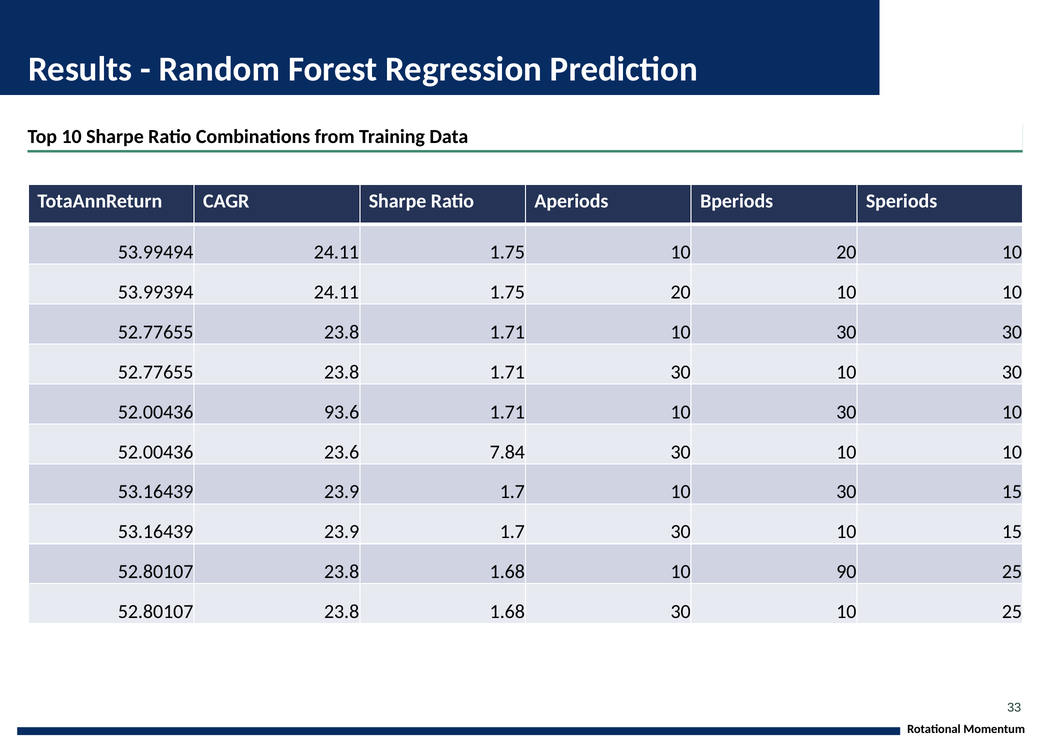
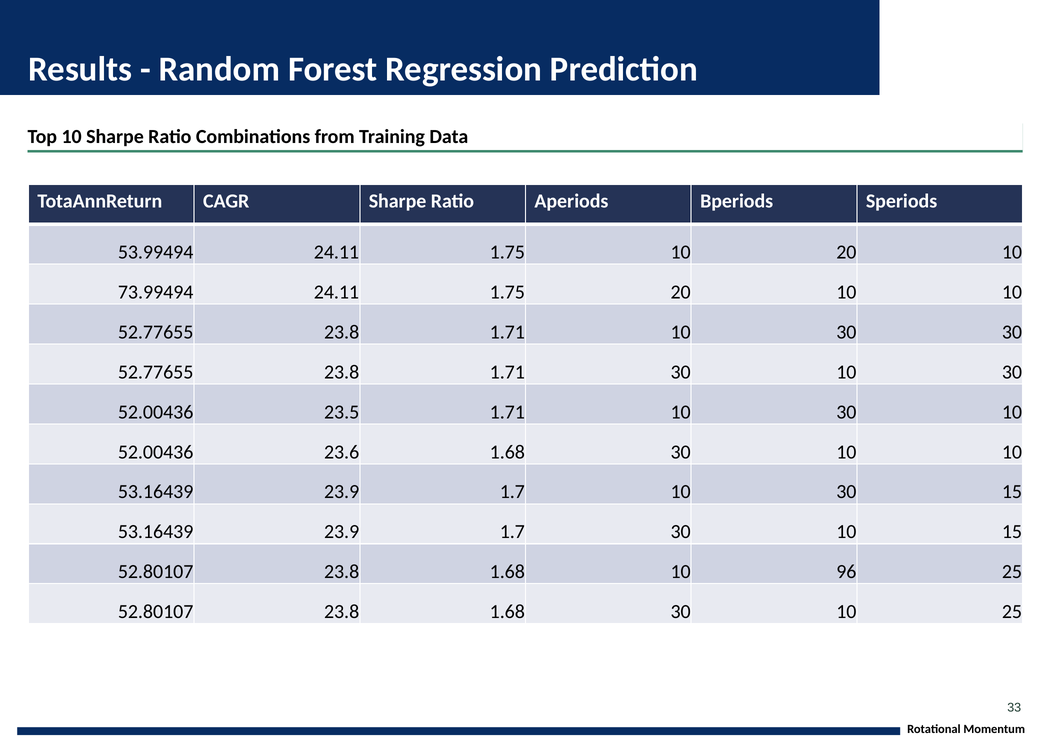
53.99394: 53.99394 -> 73.99494
93.6: 93.6 -> 23.5
23.6 7.84: 7.84 -> 1.68
90: 90 -> 96
